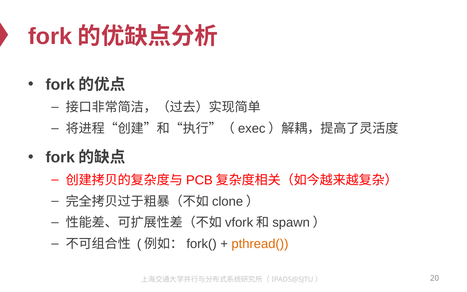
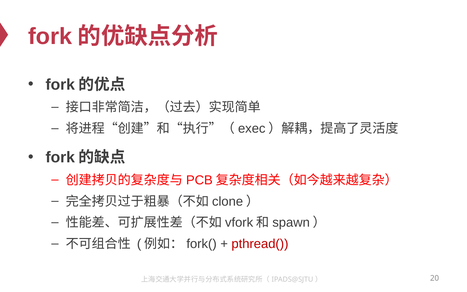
pthread( colour: orange -> red
